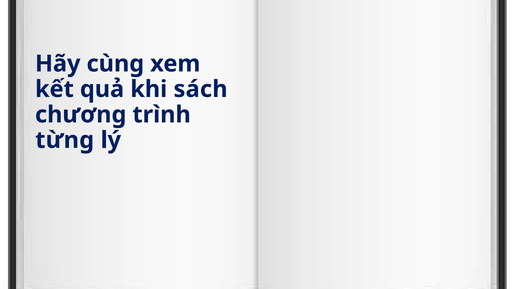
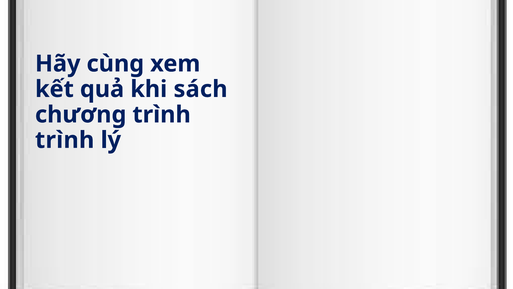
từng at (65, 140): từng -> trình
